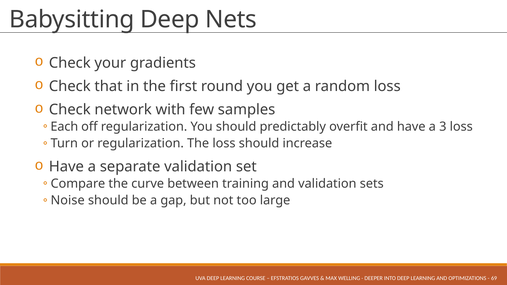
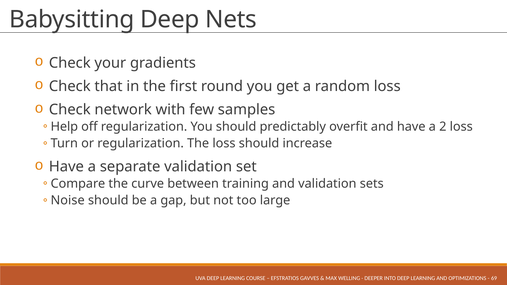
Each: Each -> Help
3: 3 -> 2
